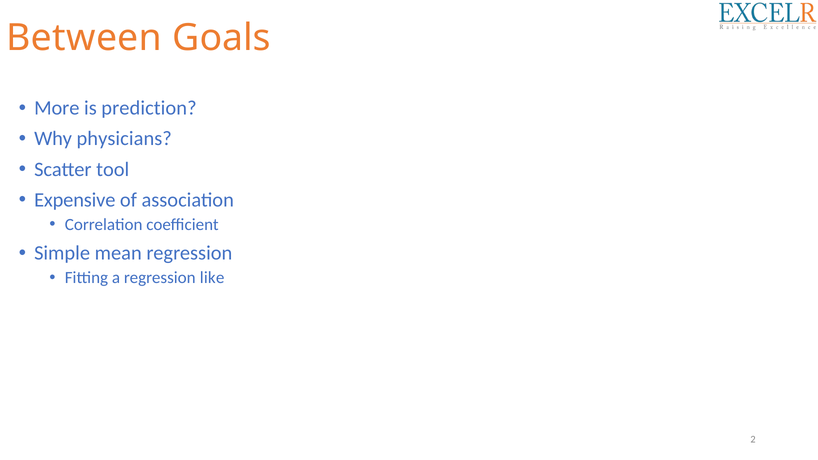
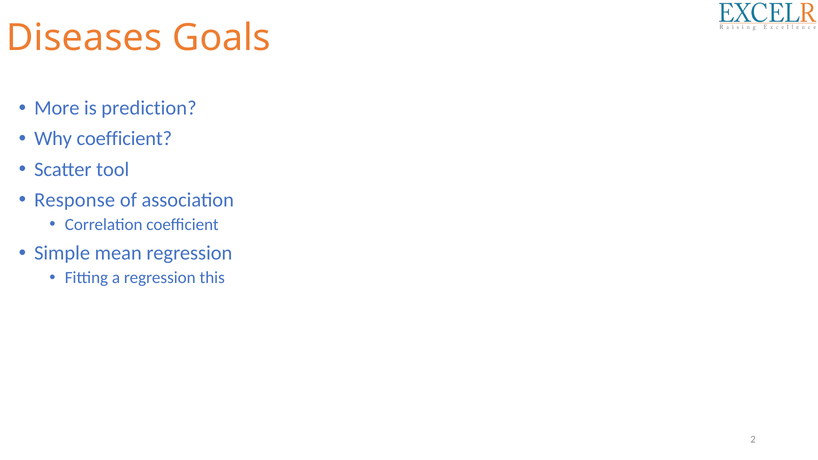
Between: Between -> Diseases
Why physicians: physicians -> coefficient
Expensive: Expensive -> Response
like: like -> this
